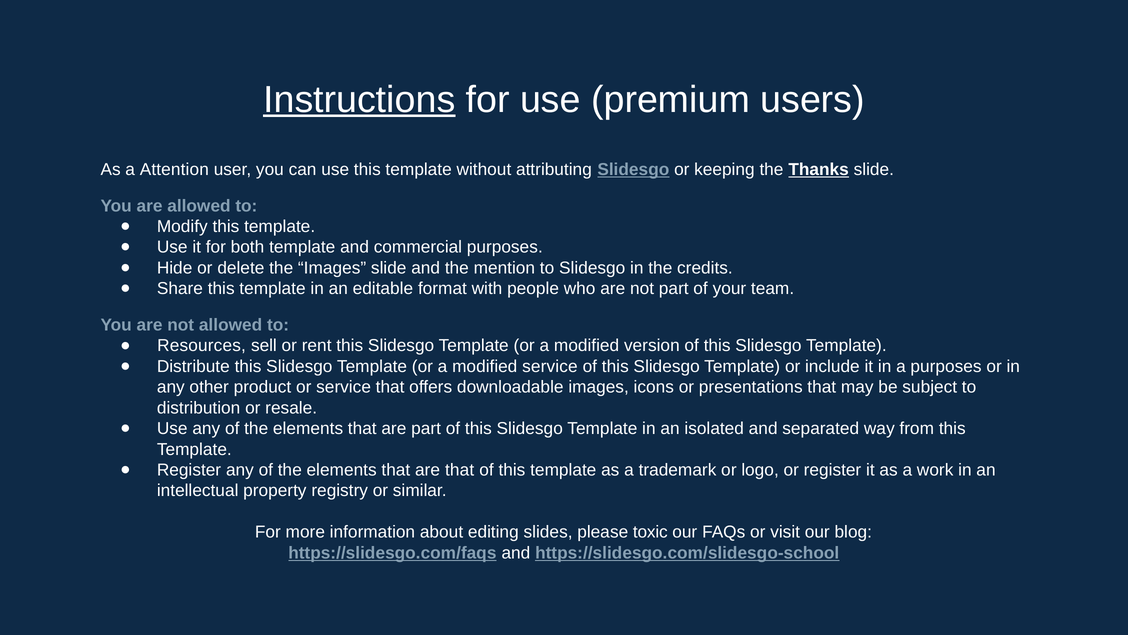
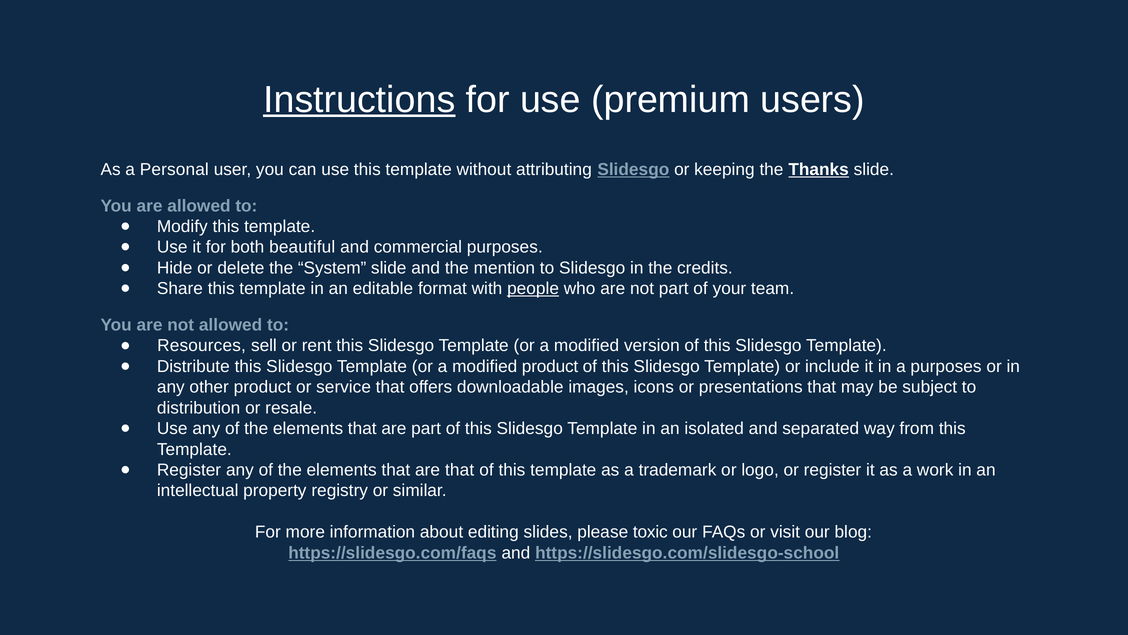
Attention: Attention -> Personal
both template: template -> beautiful
the Images: Images -> System
people underline: none -> present
modified service: service -> product
